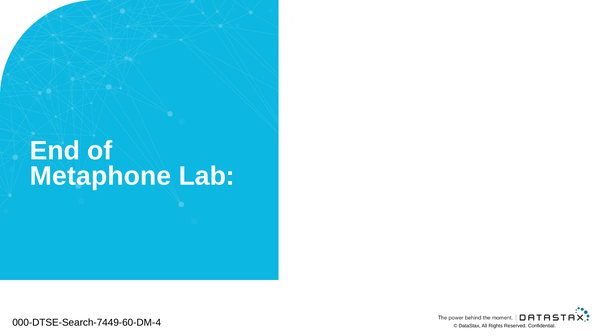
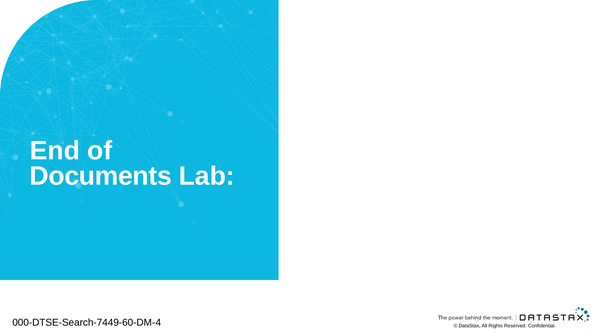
Metaphone: Metaphone -> Documents
